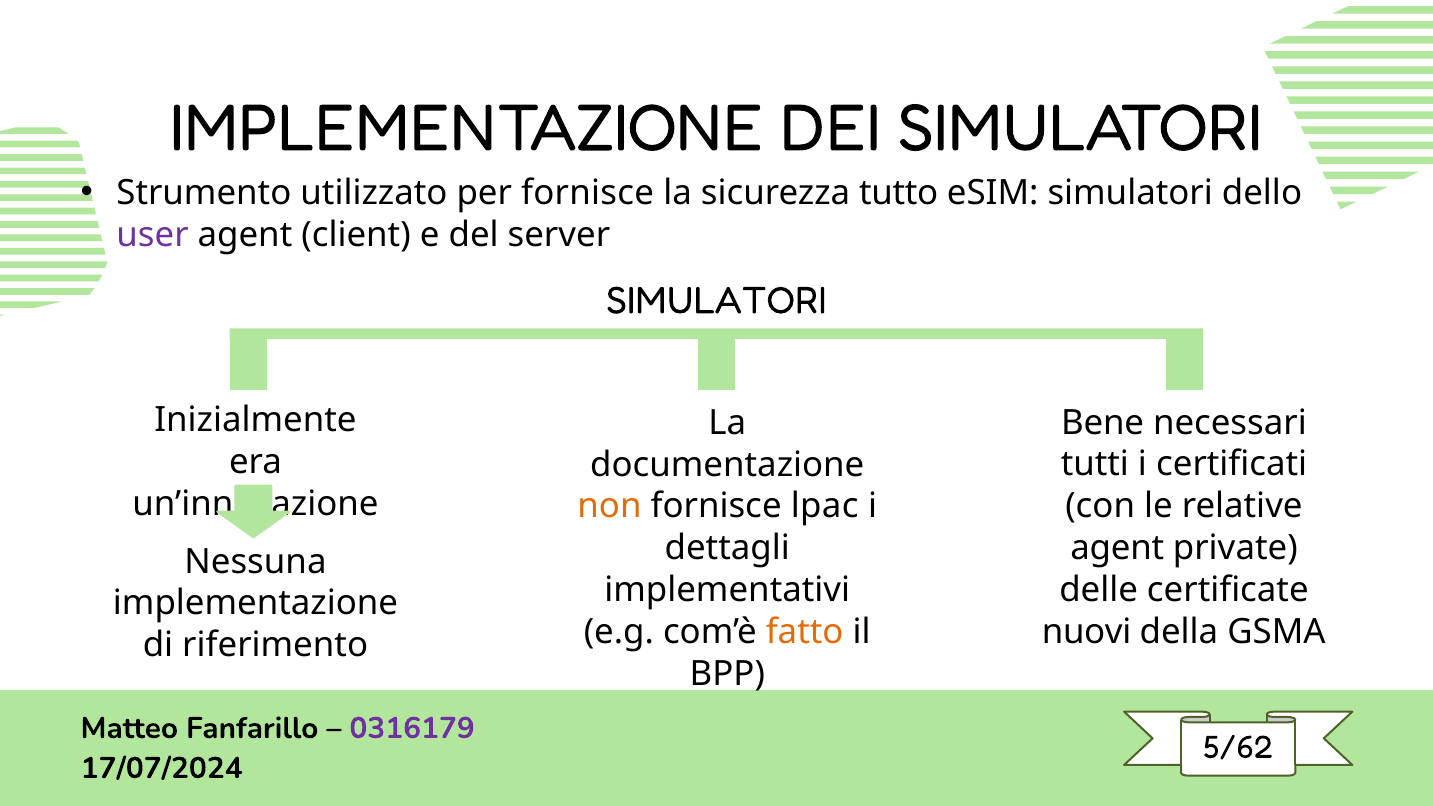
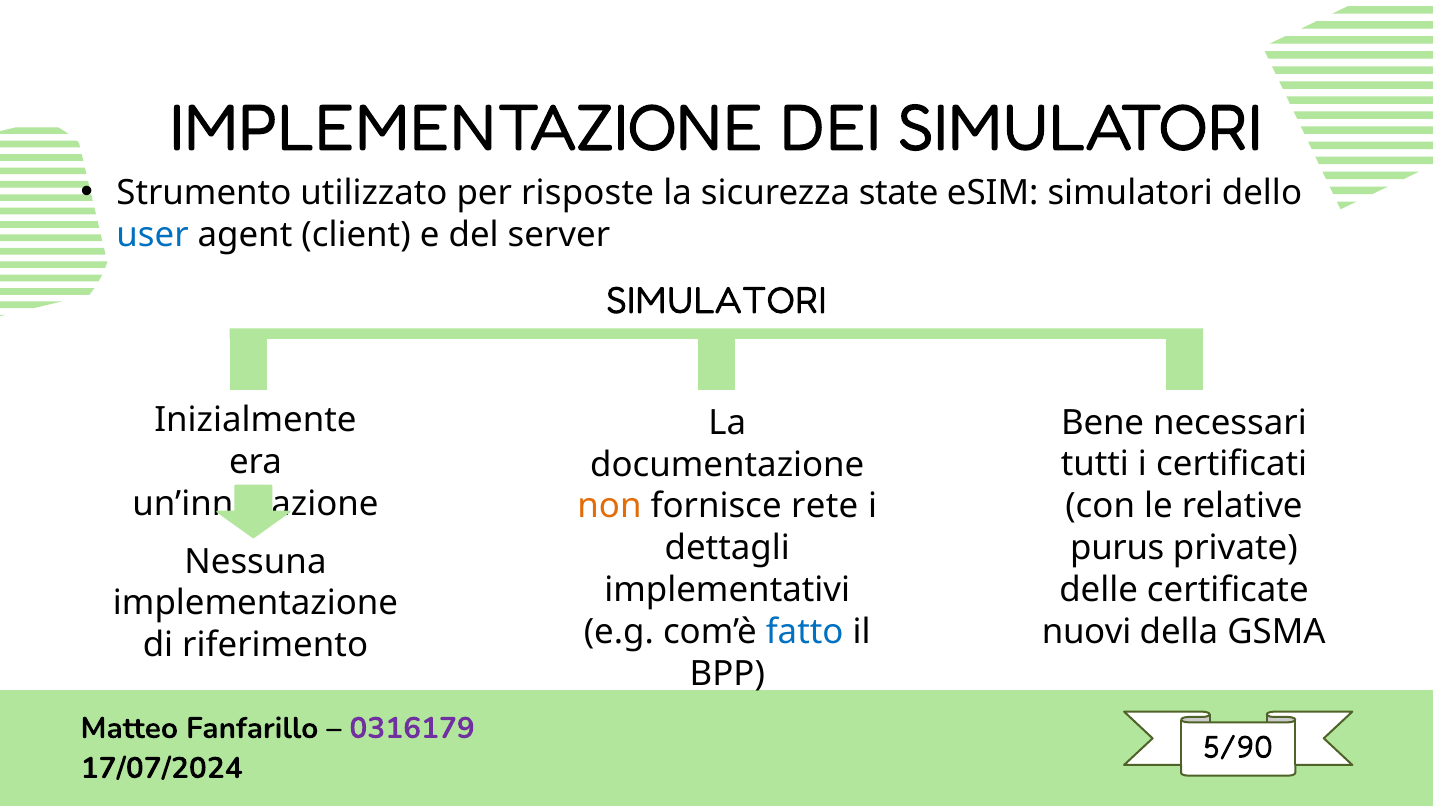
per fornisce: fornisce -> risposte
tutto: tutto -> state
user colour: purple -> blue
lpac: lpac -> rete
agent at (1117, 548): agent -> purus
fatto colour: orange -> blue
5/62: 5/62 -> 5/90
